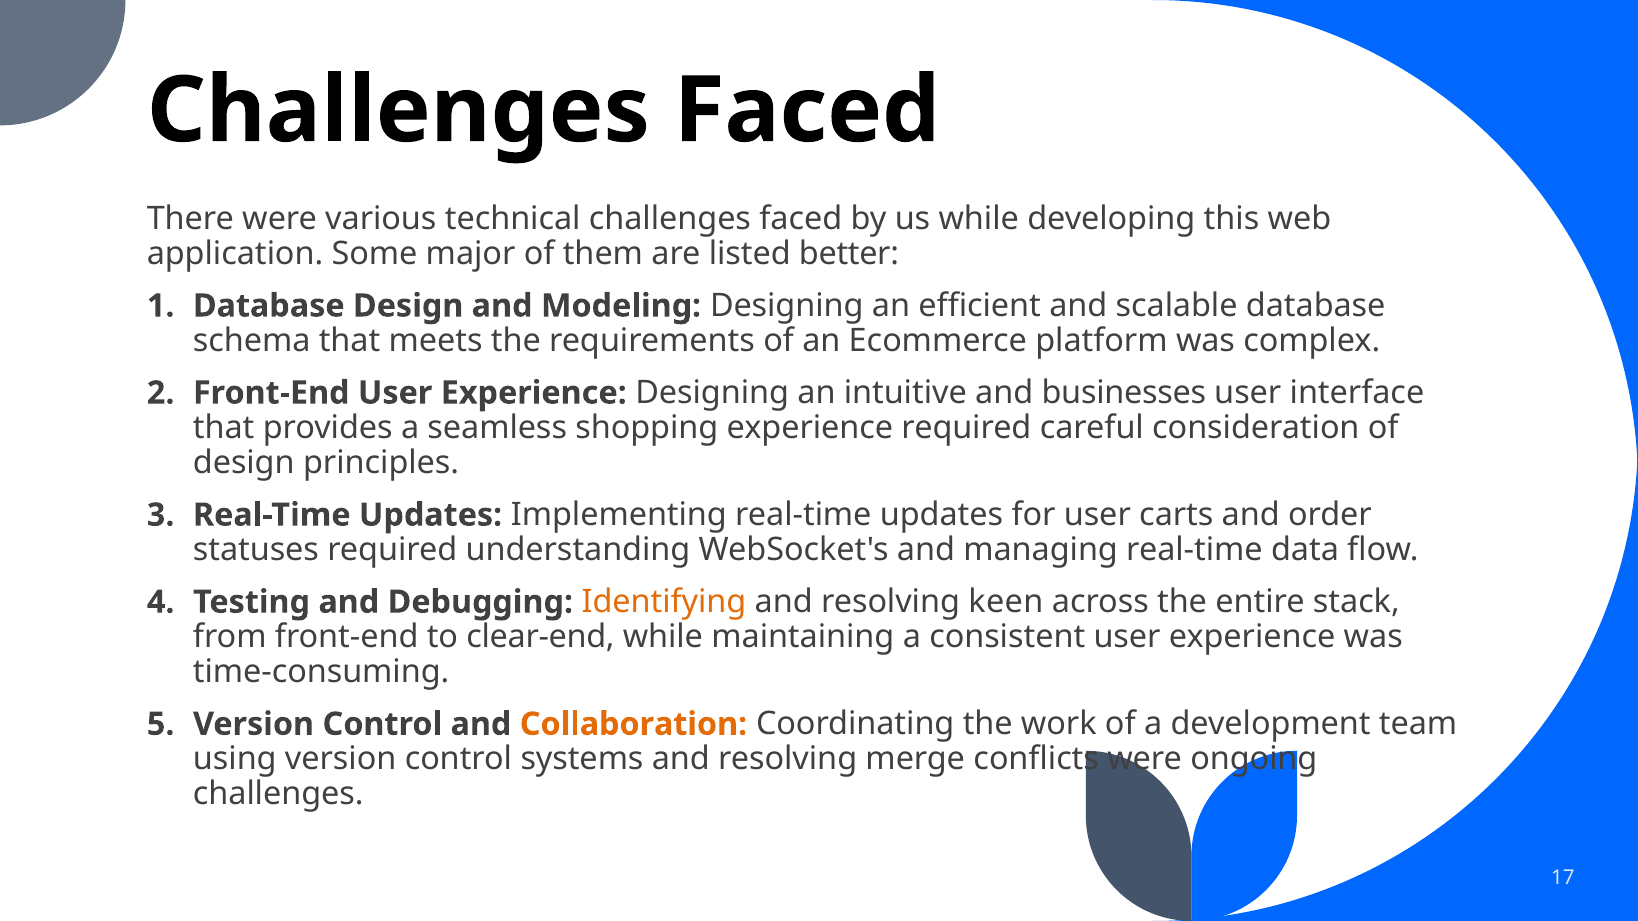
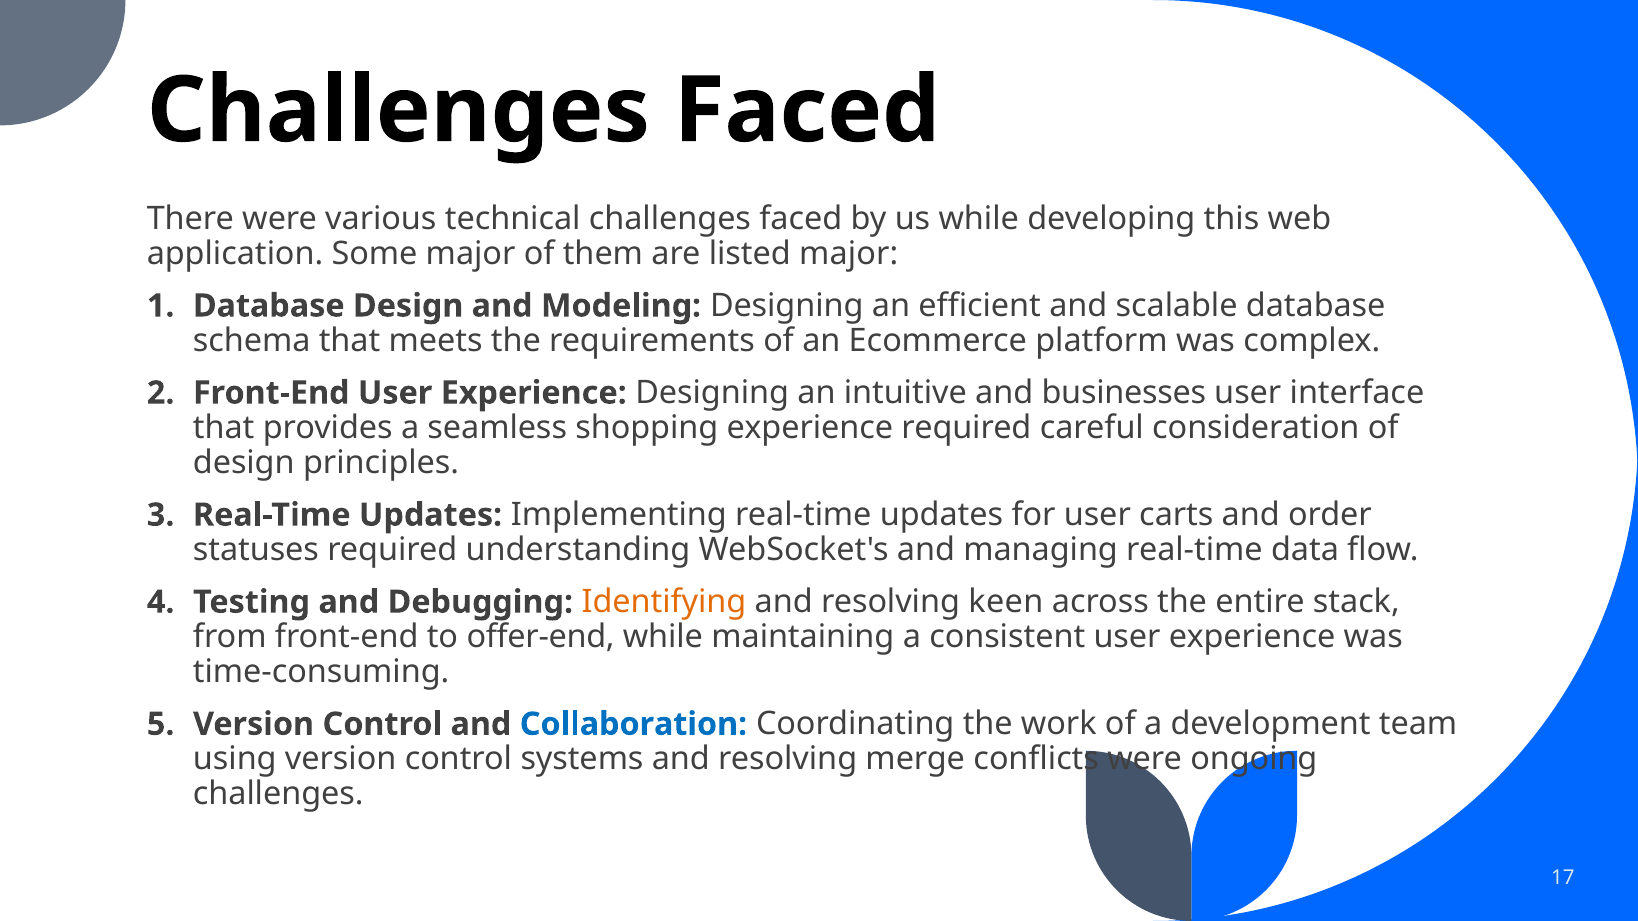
listed better: better -> major
clear-end: clear-end -> offer-end
Collaboration colour: orange -> blue
